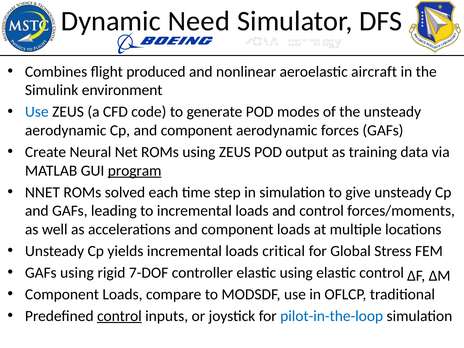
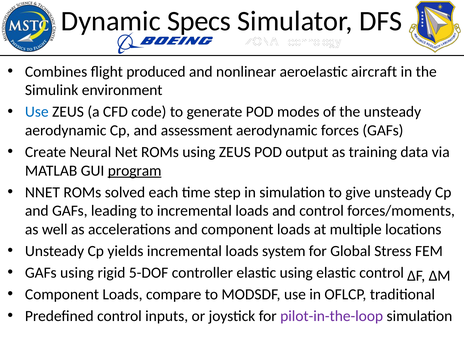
Need: Need -> Specs
Cp and component: component -> assessment
critical: critical -> system
7-DOF: 7-DOF -> 5-DOF
control at (119, 316) underline: present -> none
pilot-in-the-loop colour: blue -> purple
